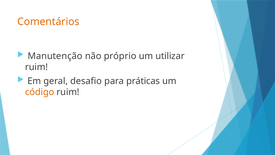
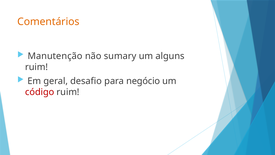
próprio: próprio -> sumary
utilizar: utilizar -> alguns
práticas: práticas -> negócio
código colour: orange -> red
